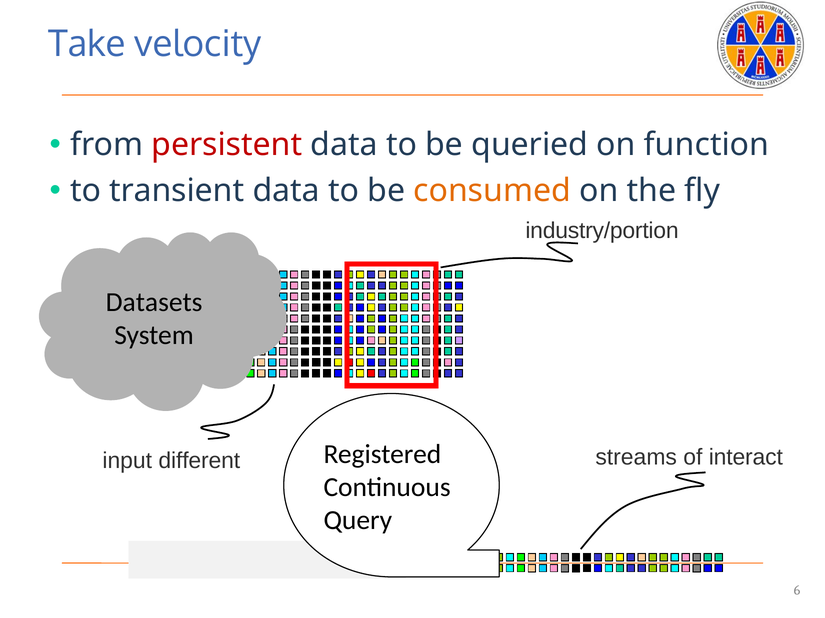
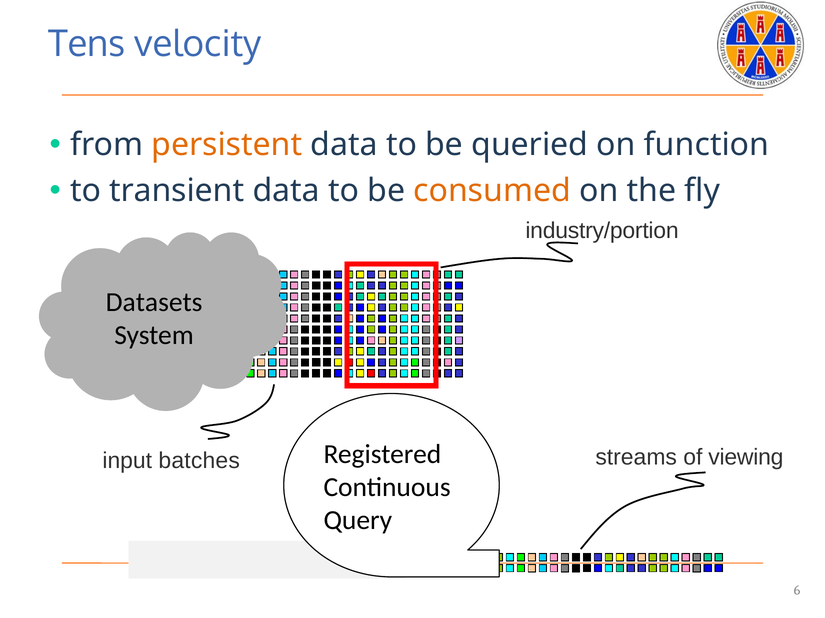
Take: Take -> Tens
persistent colour: red -> orange
different: different -> batches
interact: interact -> viewing
